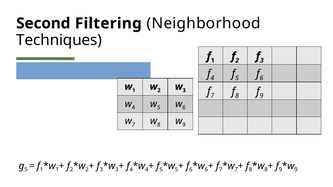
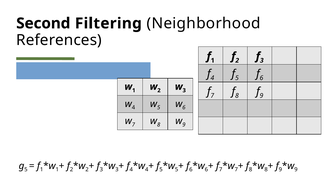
Techniques: Techniques -> References
